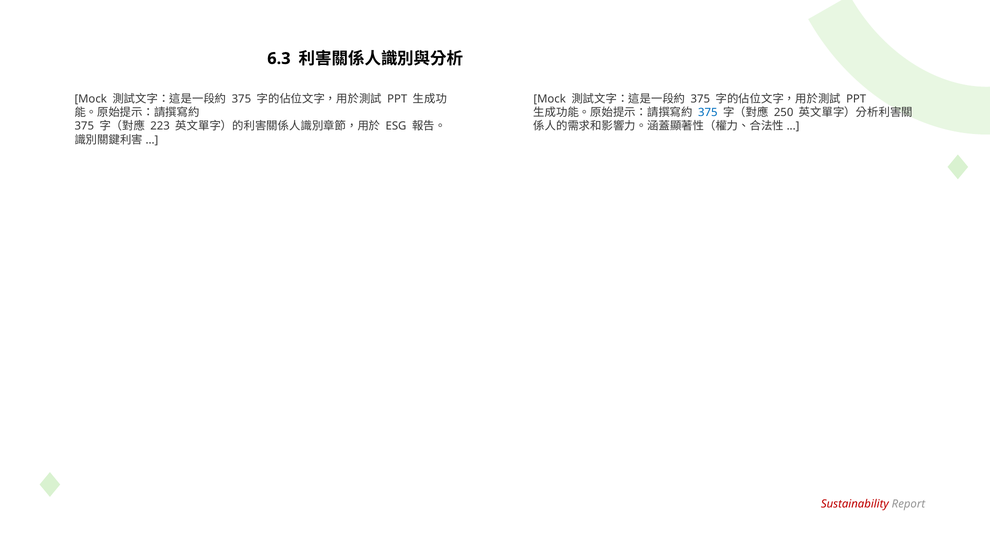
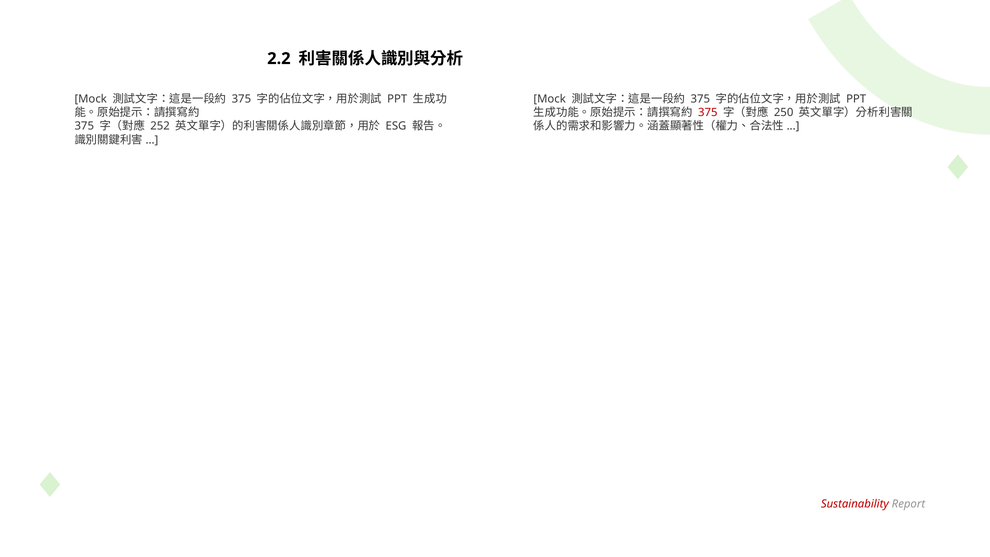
6.3: 6.3 -> 2.2
375 at (708, 113) colour: blue -> red
223: 223 -> 252
